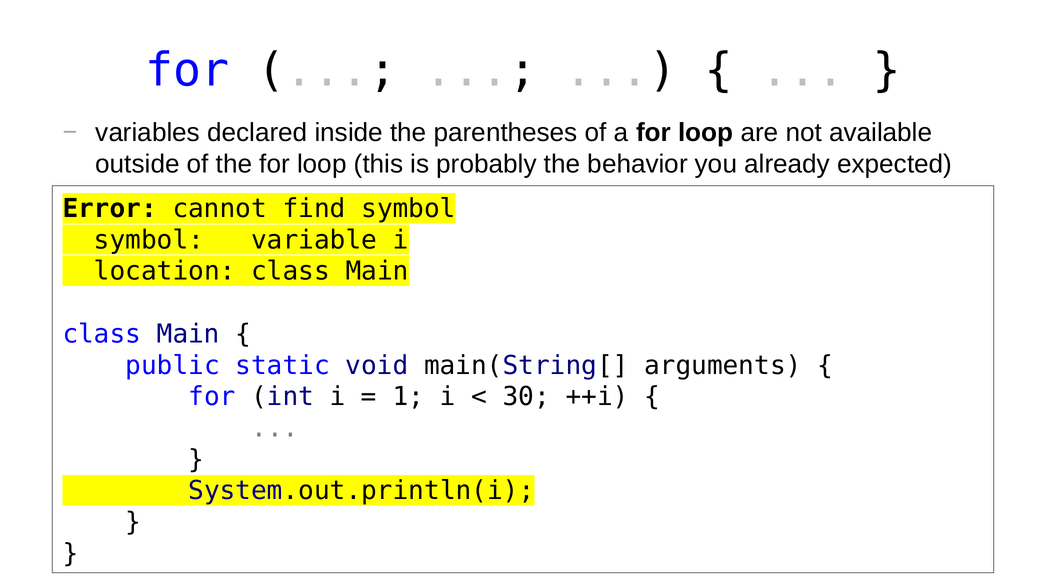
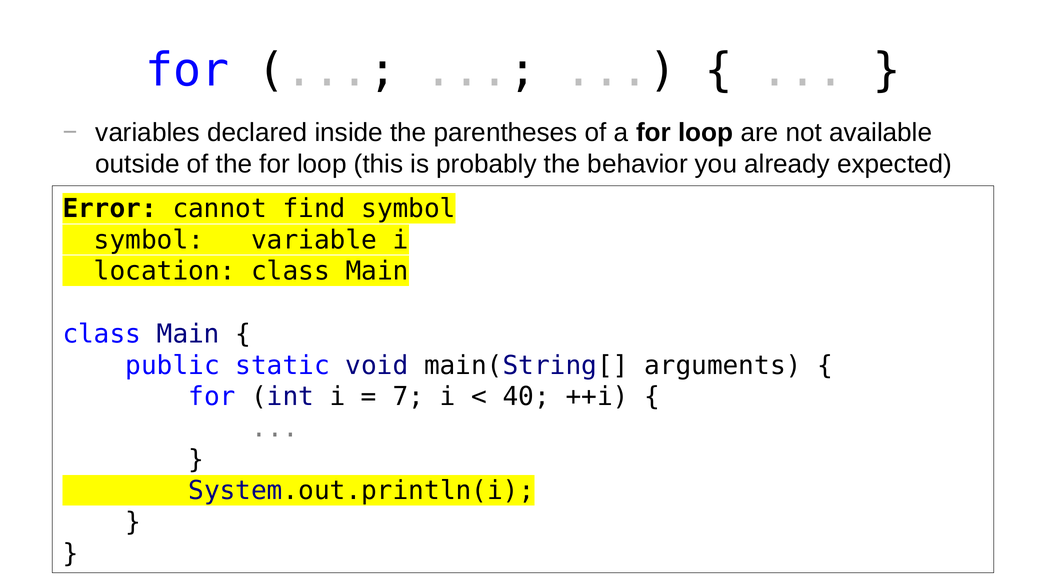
1: 1 -> 7
30: 30 -> 40
